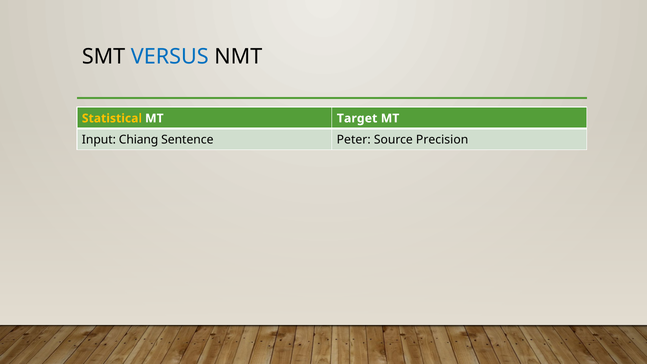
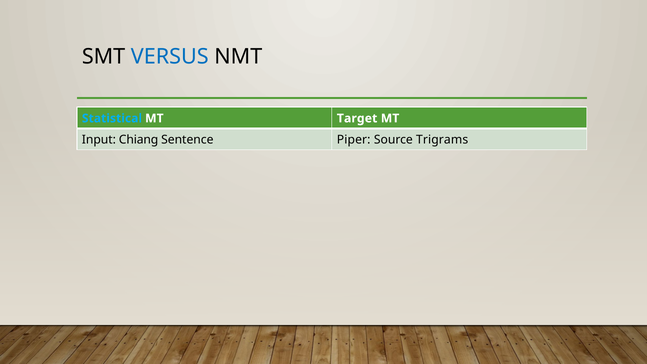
Statistical colour: yellow -> light blue
Peter: Peter -> Piper
Precision: Precision -> Trigrams
